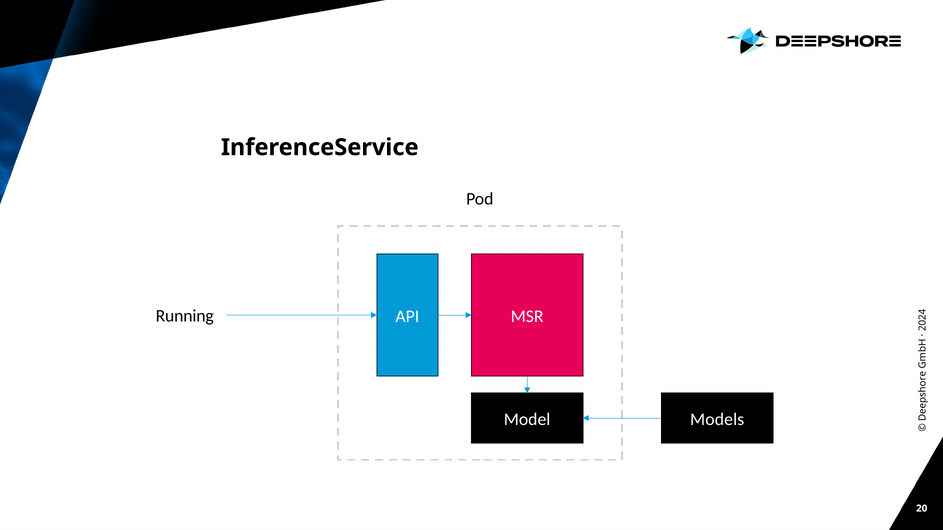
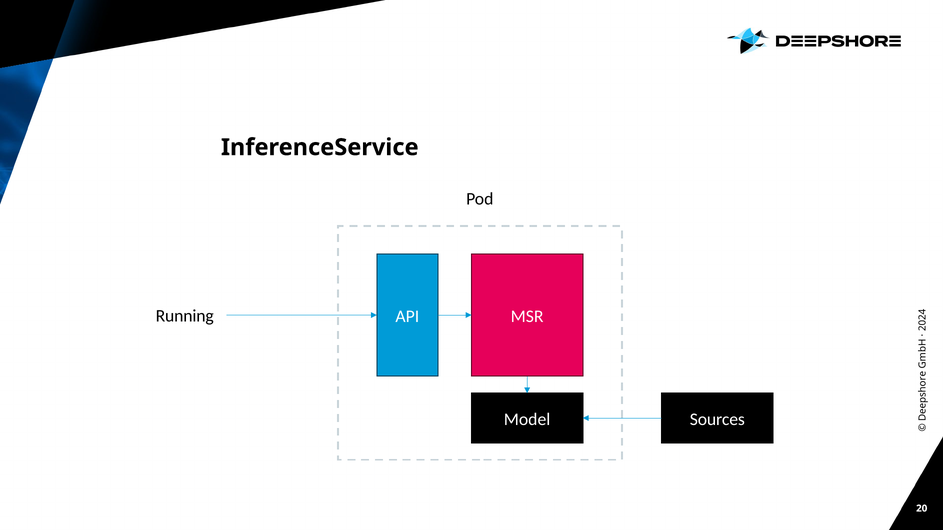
Models: Models -> Sources
